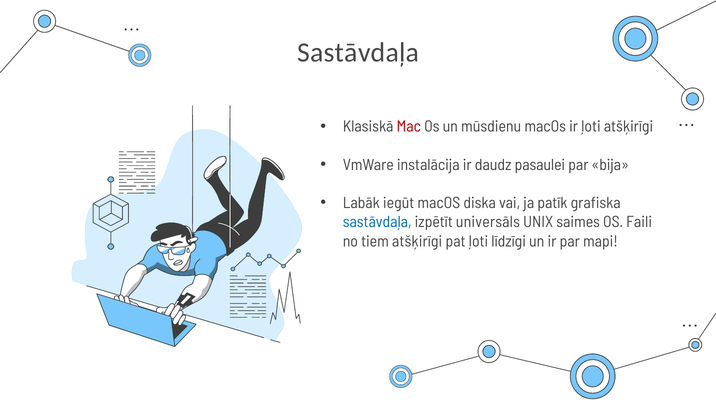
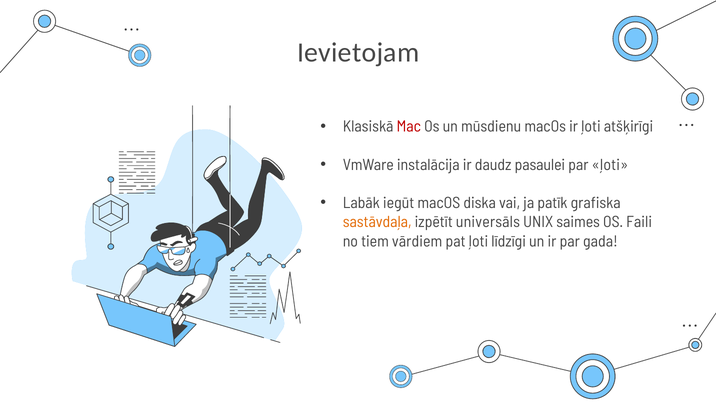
Sastāvdaļa at (358, 52): Sastāvdaļa -> Ievietojam
par bija: bija -> ļoti
sastāvdaļa at (377, 222) colour: blue -> orange
tiem atšķirīgi: atšķirīgi -> vārdiem
mapi: mapi -> gada
